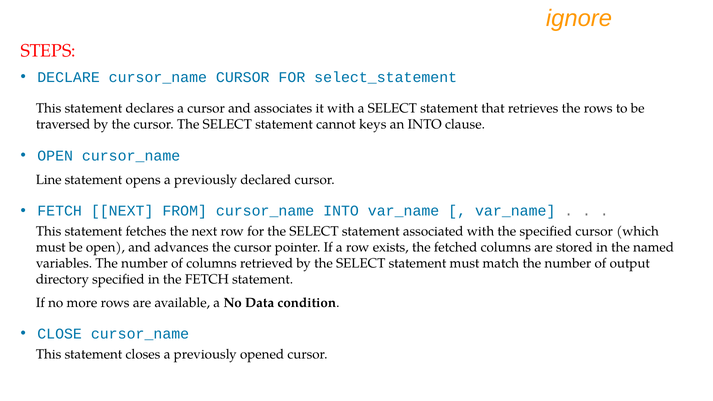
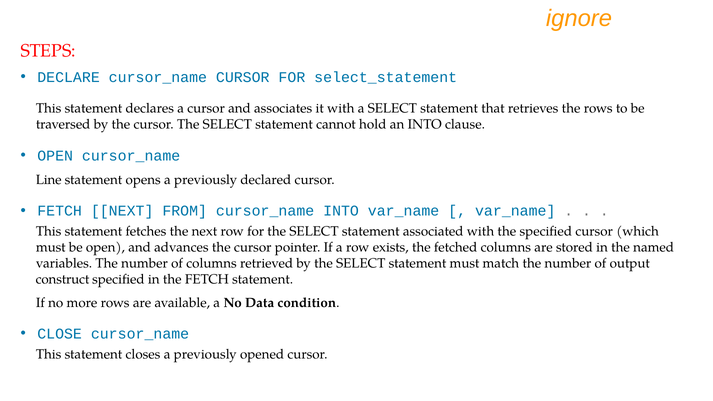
keys: keys -> hold
directory: directory -> construct
